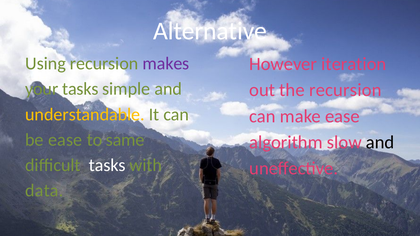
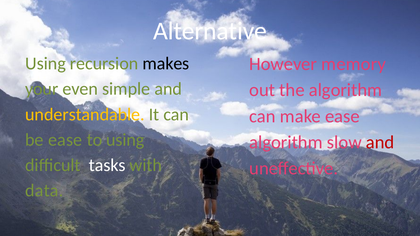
makes colour: purple -> black
iteration: iteration -> memory
your tasks: tasks -> even
the recursion: recursion -> algorithm
to same: same -> using
and at (380, 143) colour: black -> red
